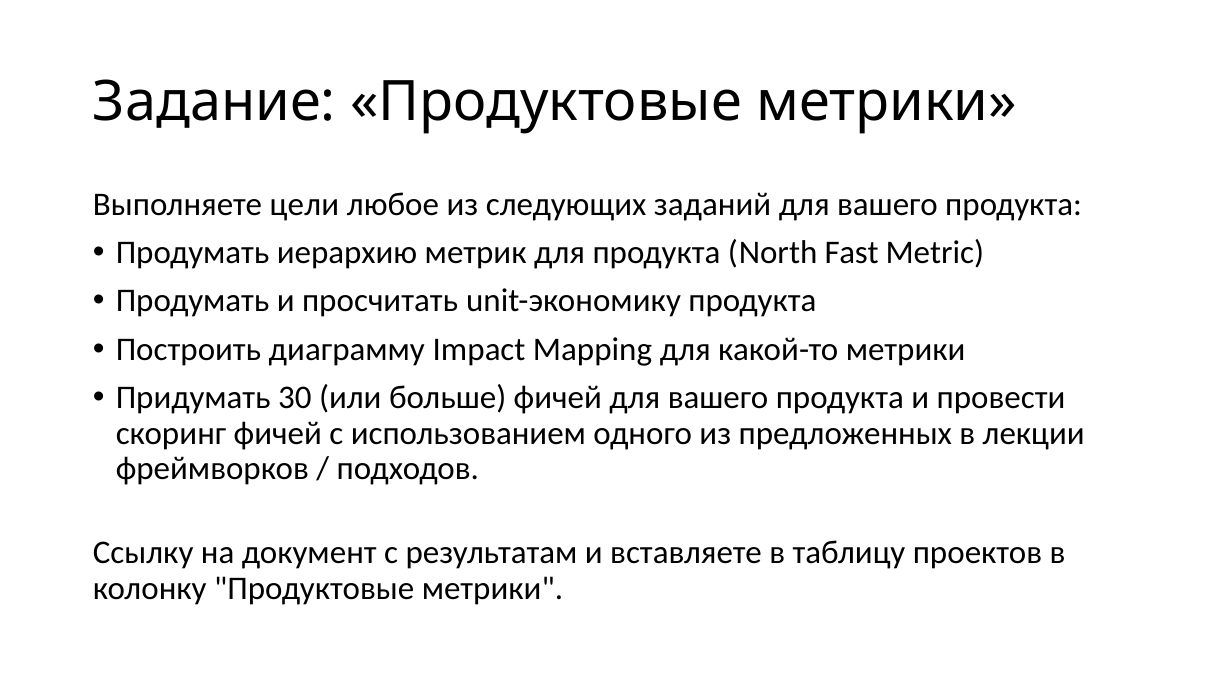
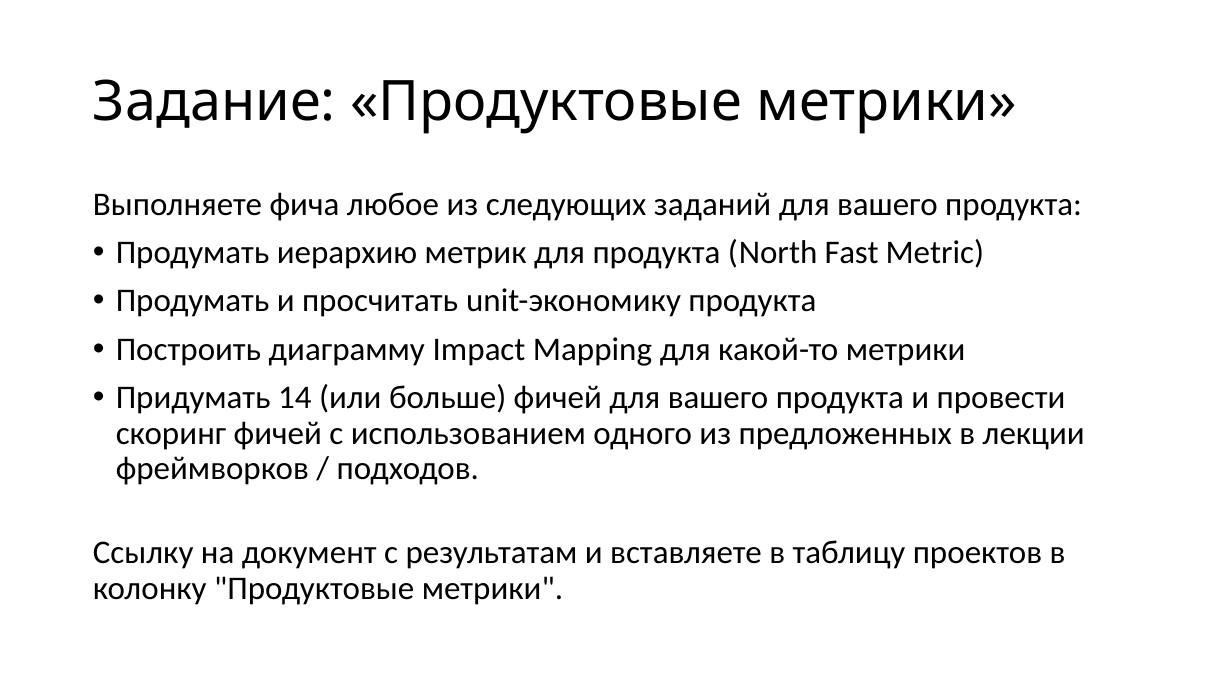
цели: цели -> фича
30: 30 -> 14
